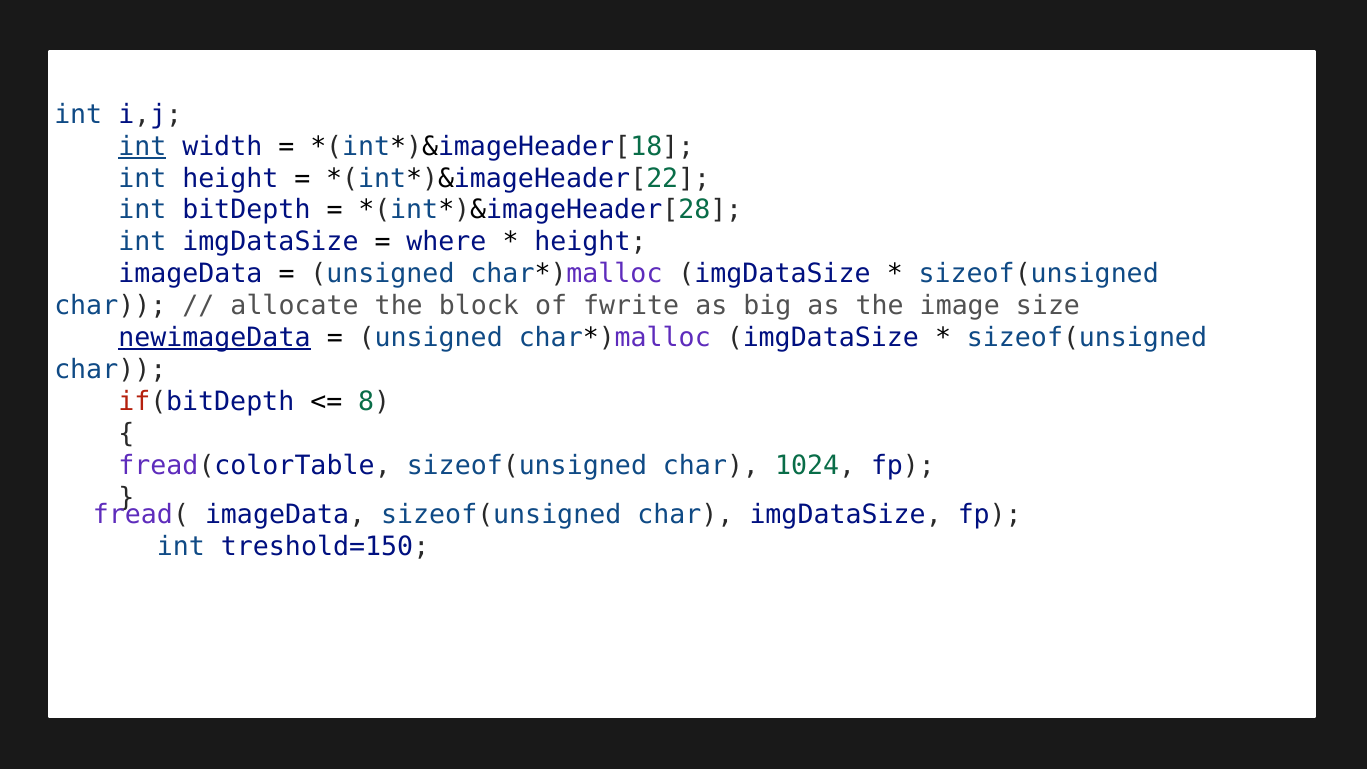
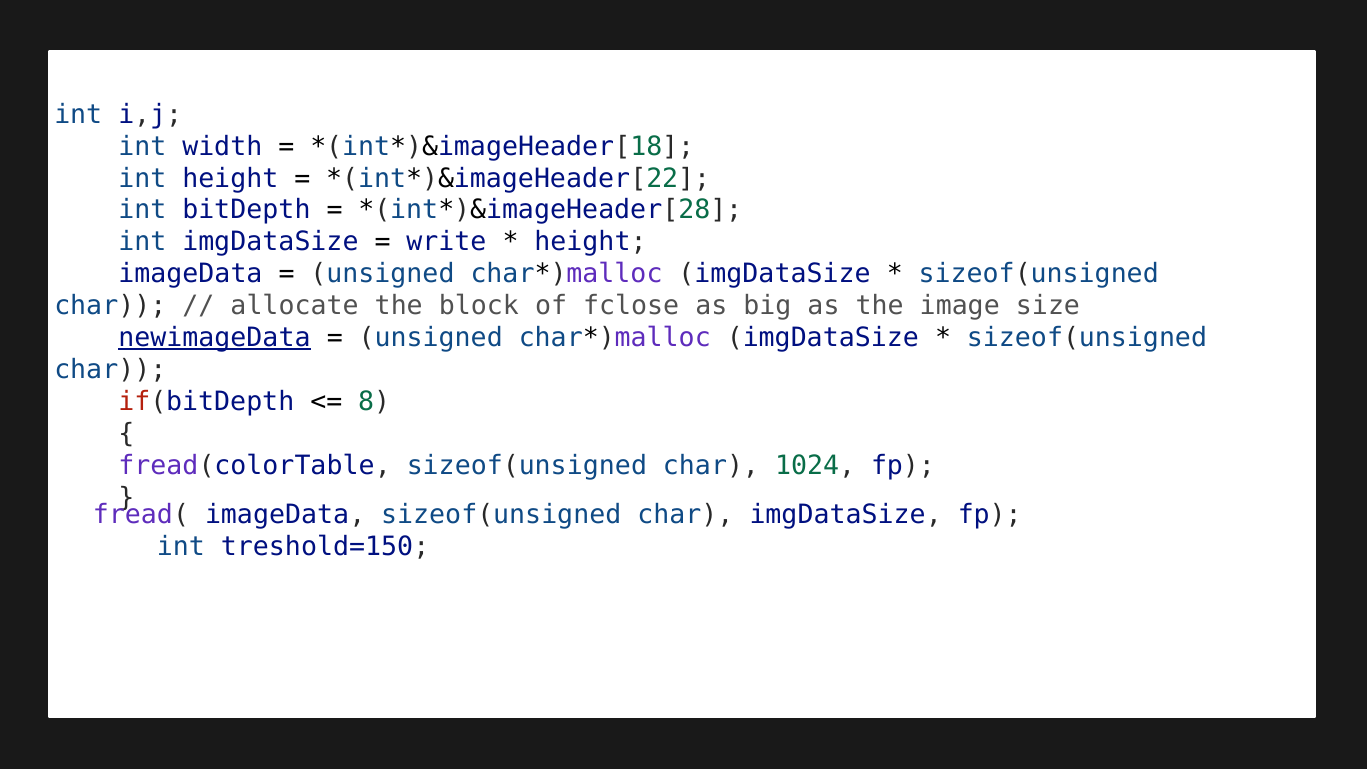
int at (142, 146) underline: present -> none
where: where -> write
fwrite: fwrite -> fclose
